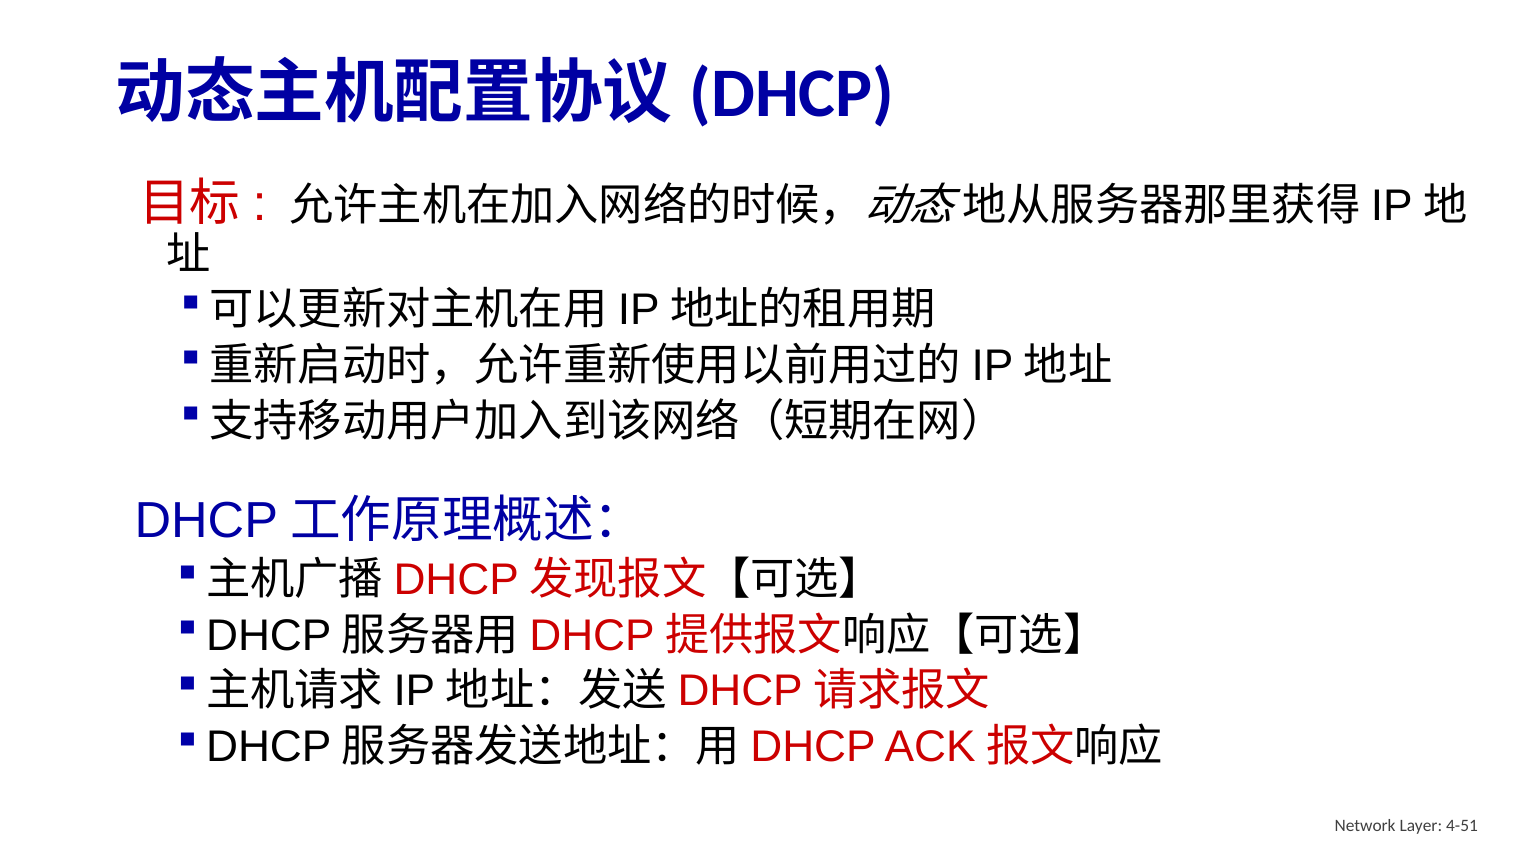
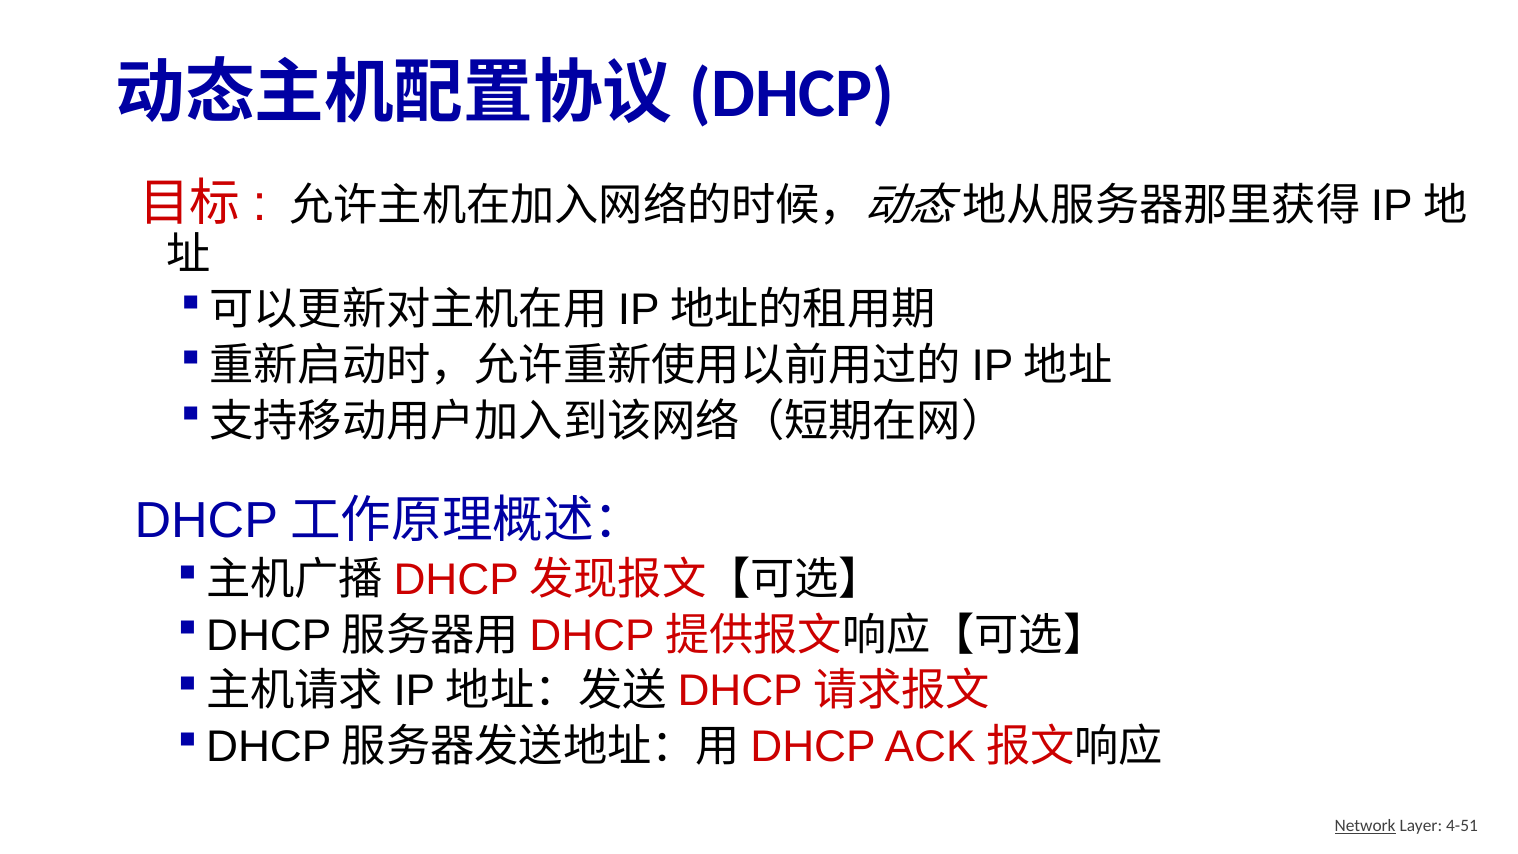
Network underline: none -> present
